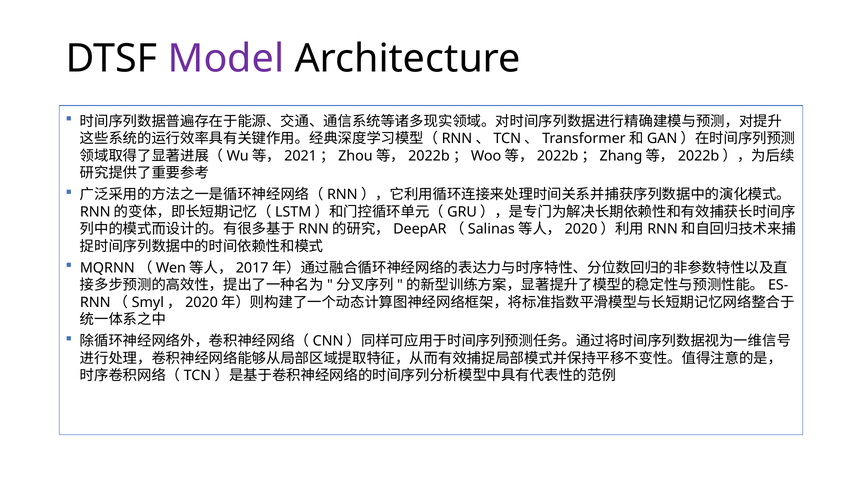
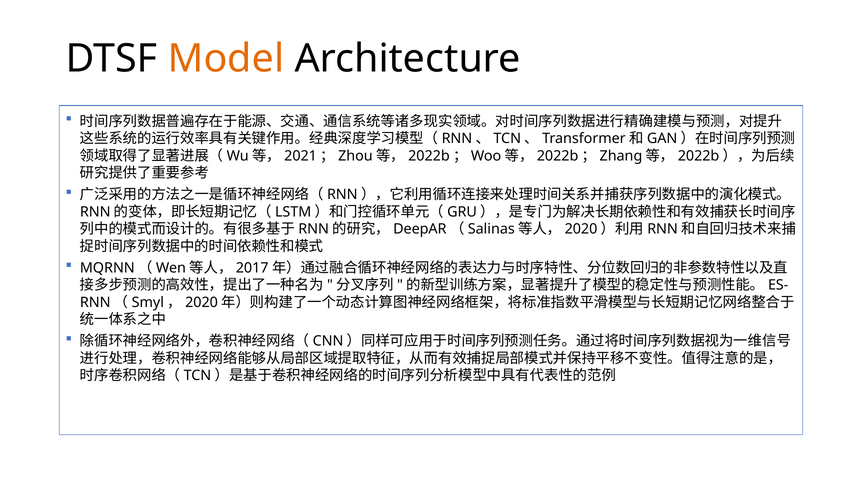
Model colour: purple -> orange
